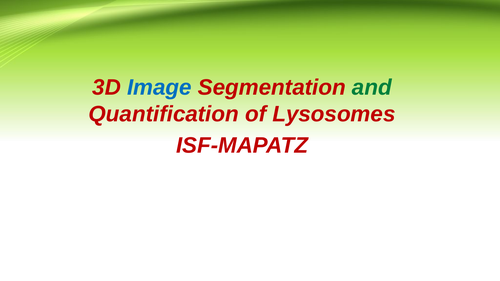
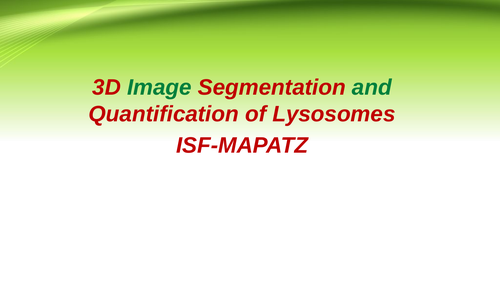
Image colour: blue -> green
